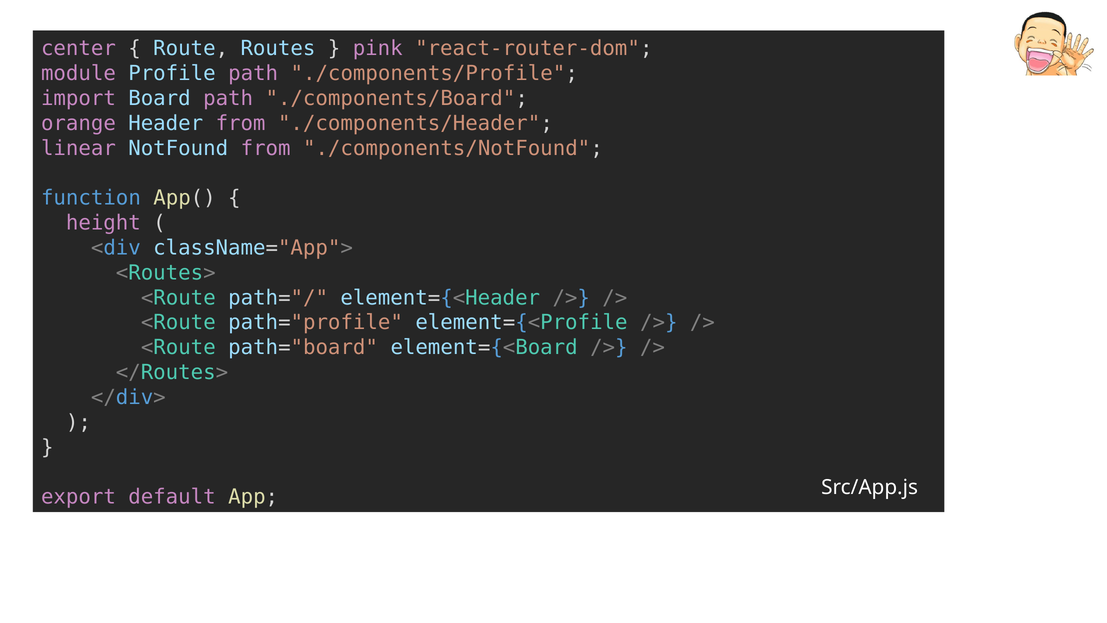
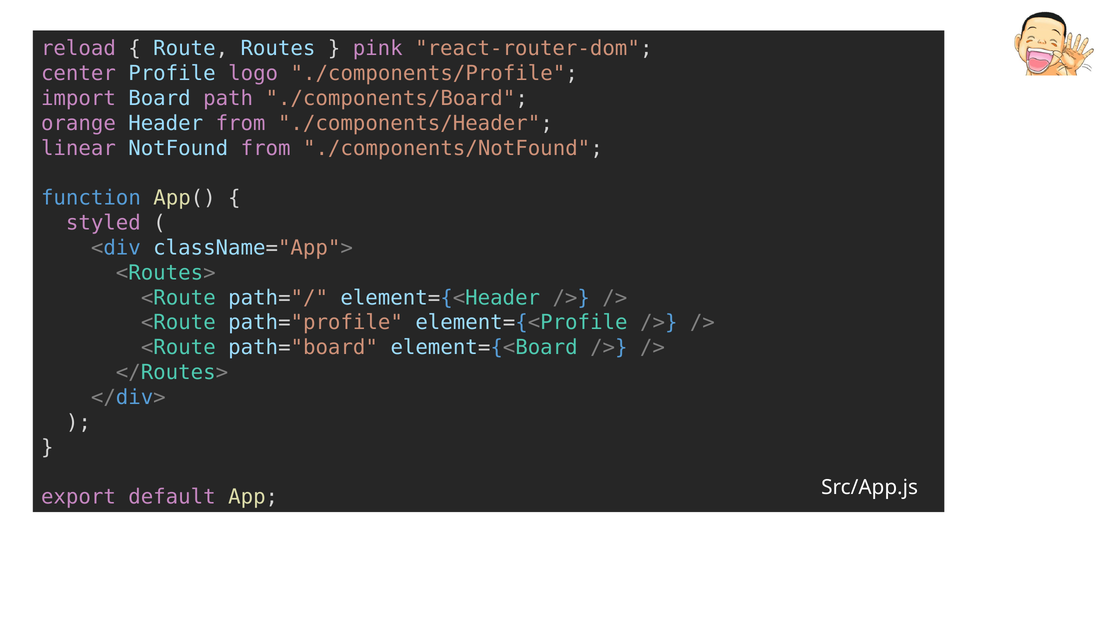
center: center -> reload
module: module -> center
Profile path: path -> logo
height: height -> styled
